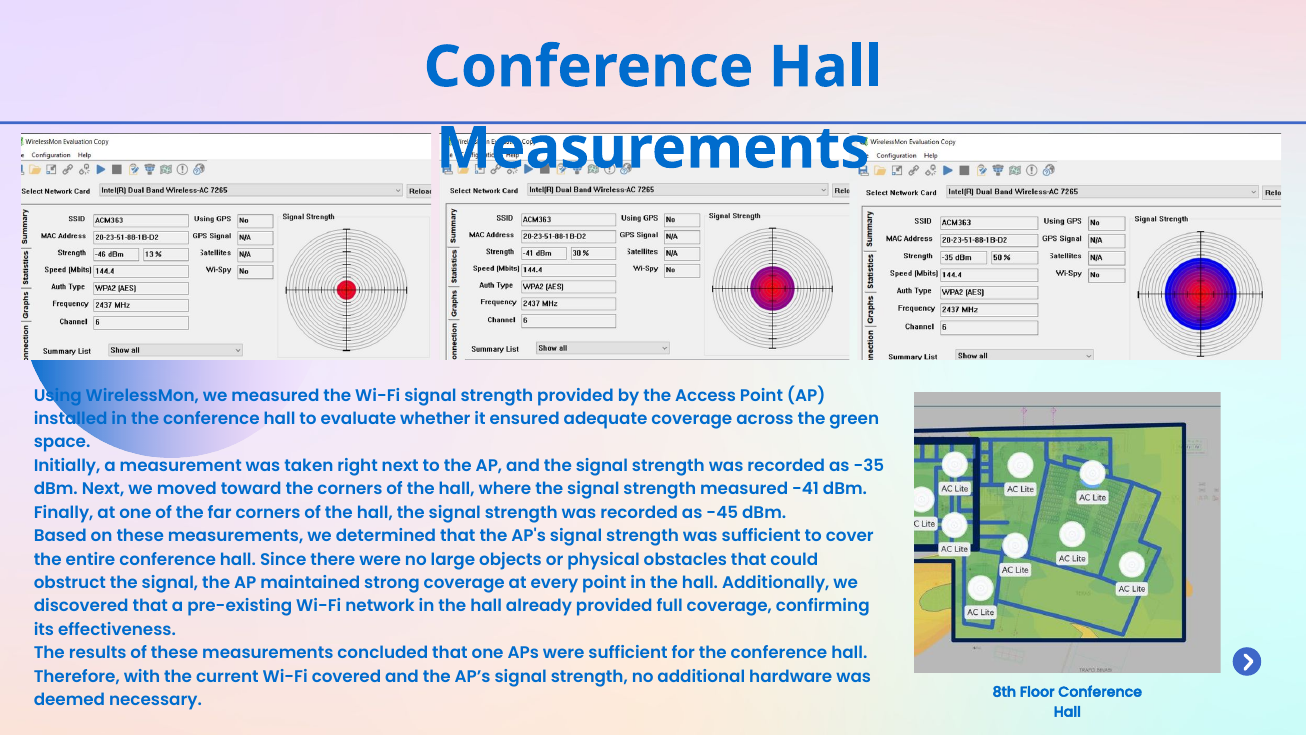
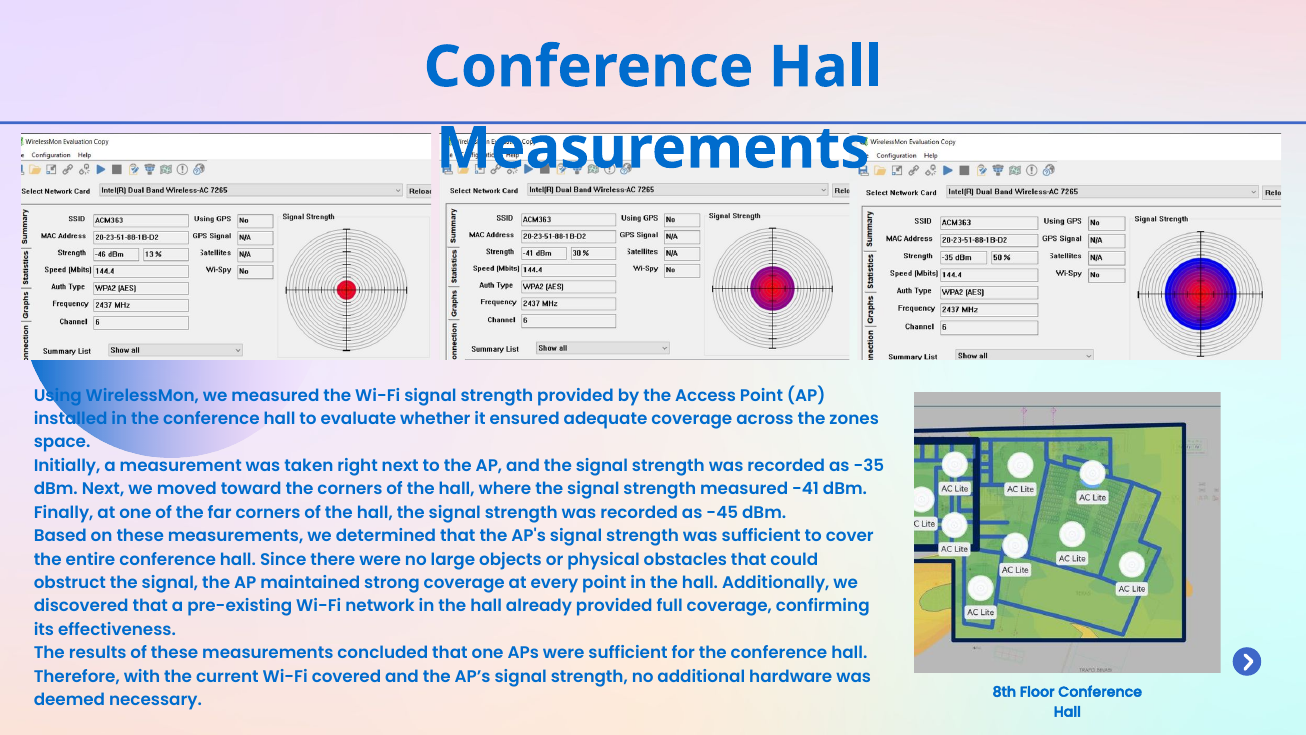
green: green -> zones
